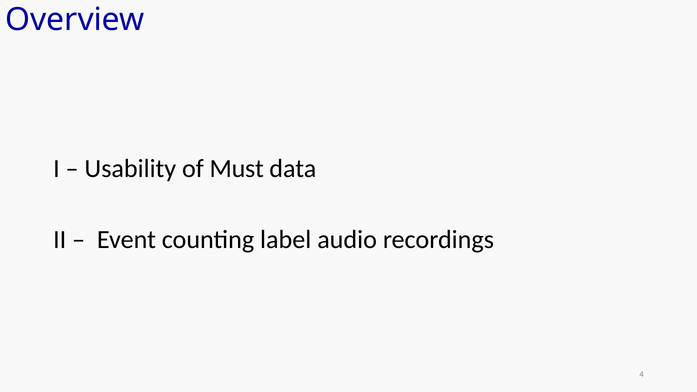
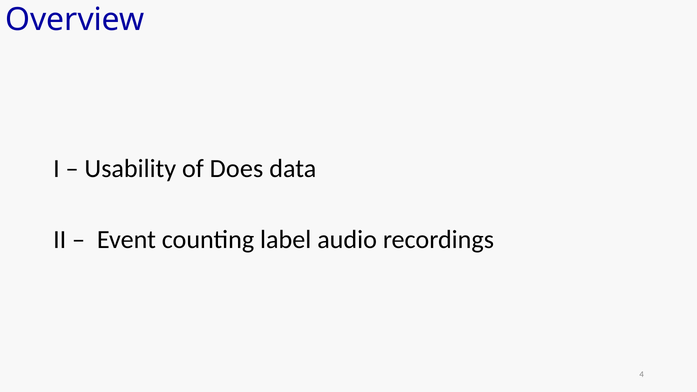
Must: Must -> Does
